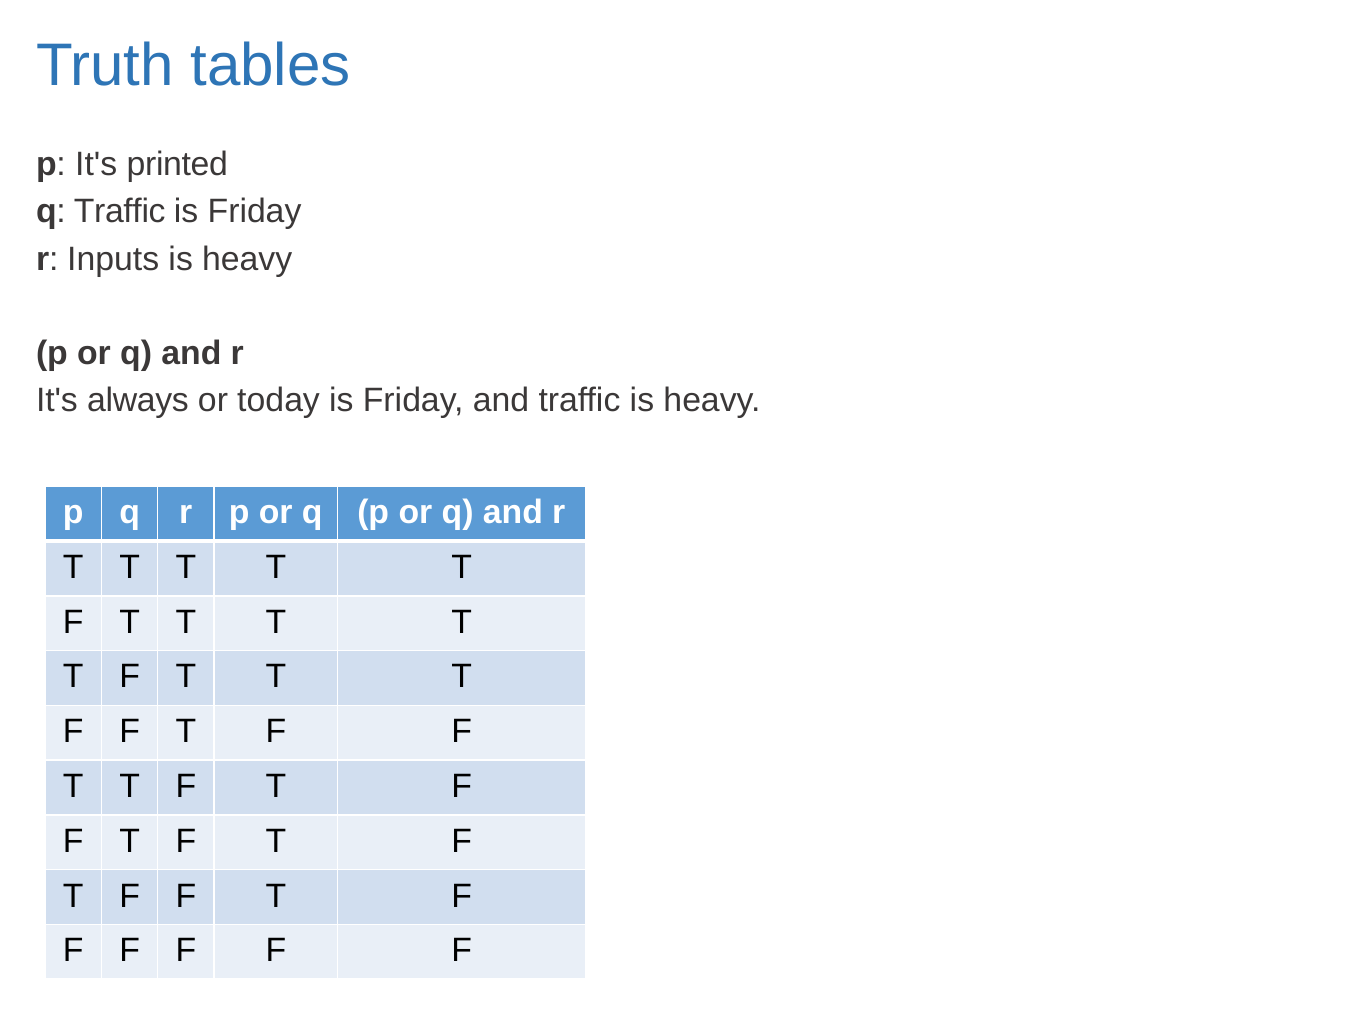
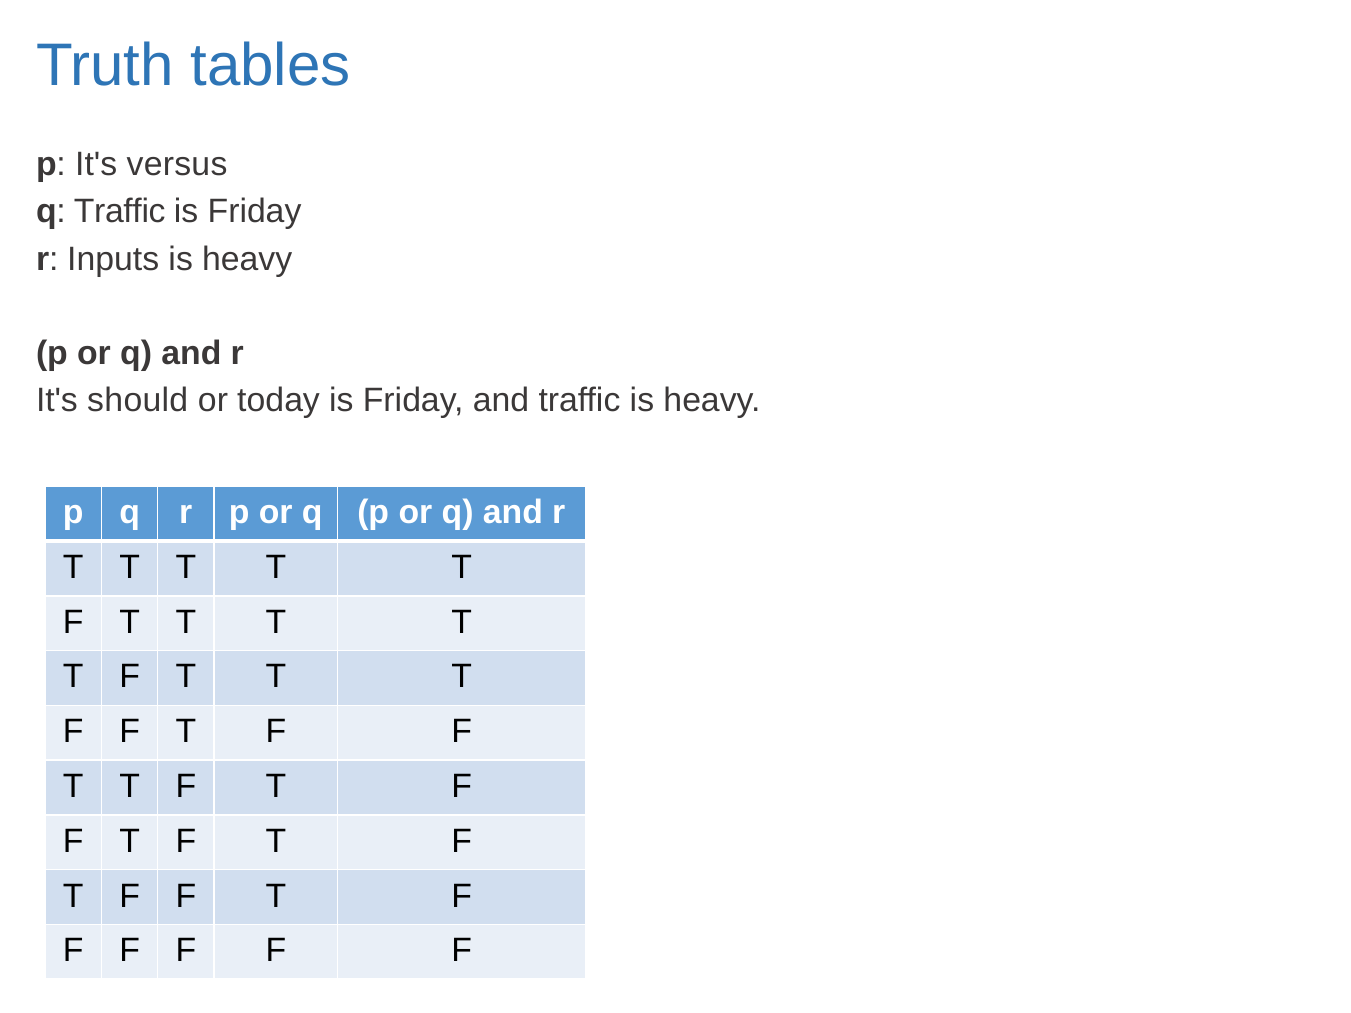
printed: printed -> versus
always: always -> should
